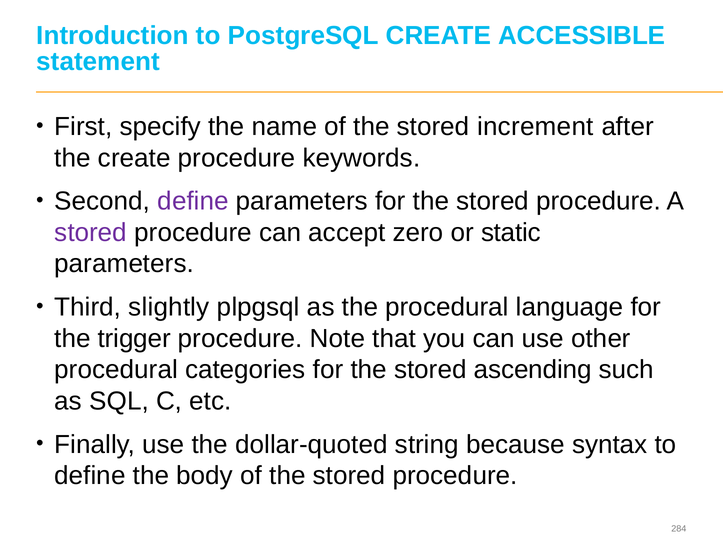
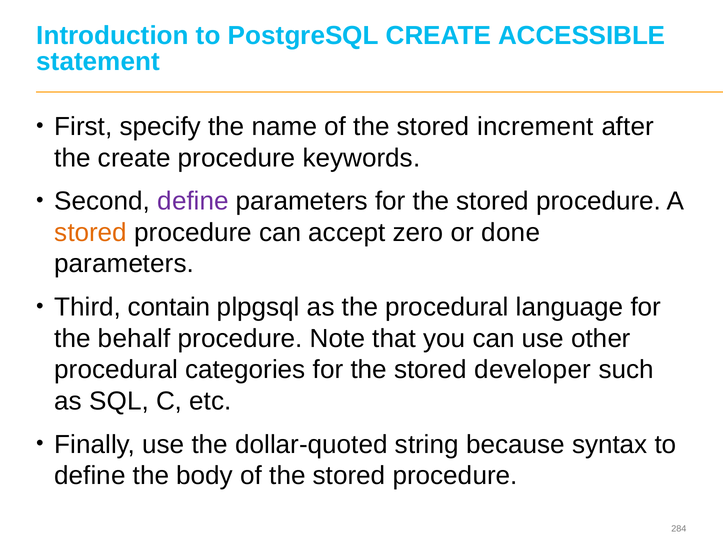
stored at (91, 233) colour: purple -> orange
static: static -> done
slightly: slightly -> contain
trigger: trigger -> behalf
ascending: ascending -> developer
